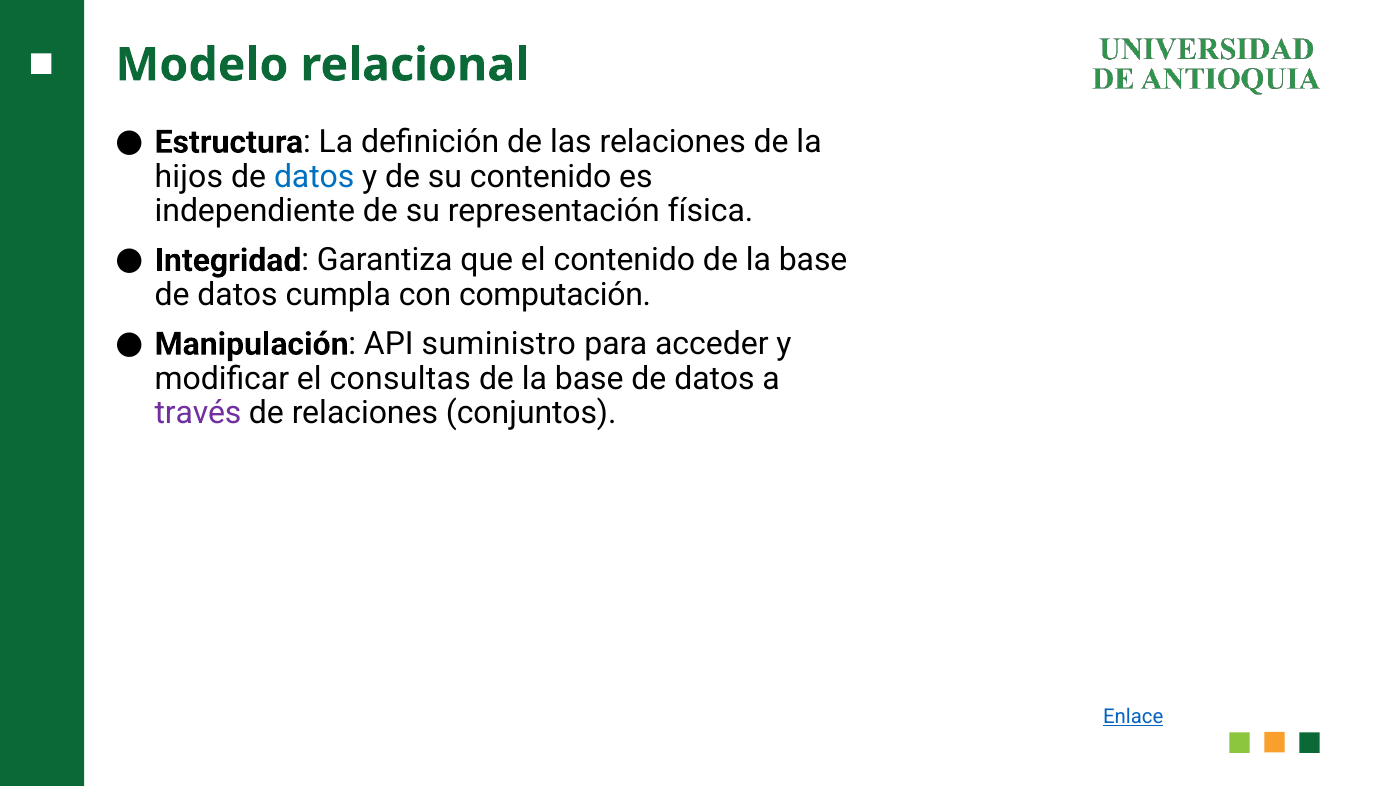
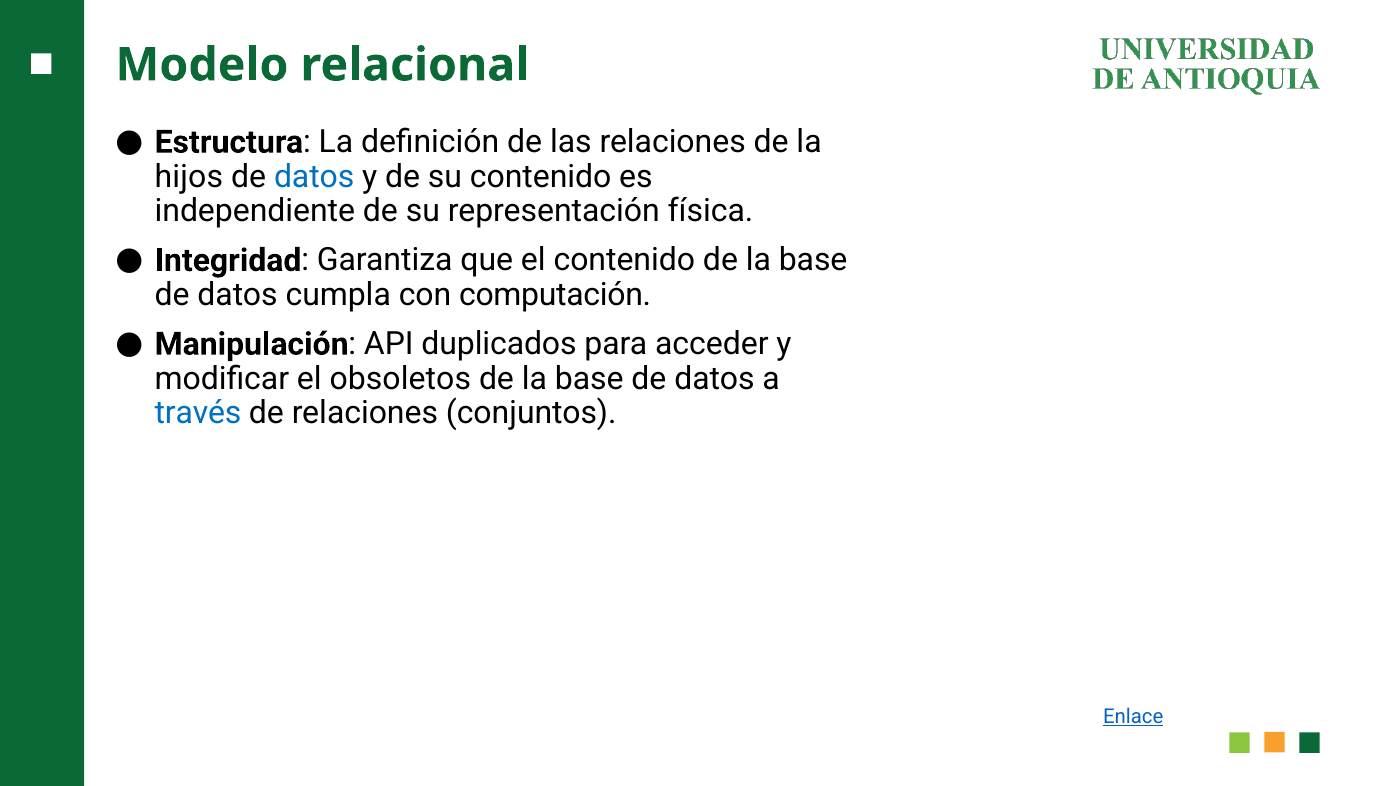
suministro: suministro -> duplicados
consultas: consultas -> obsoletos
través colour: purple -> blue
